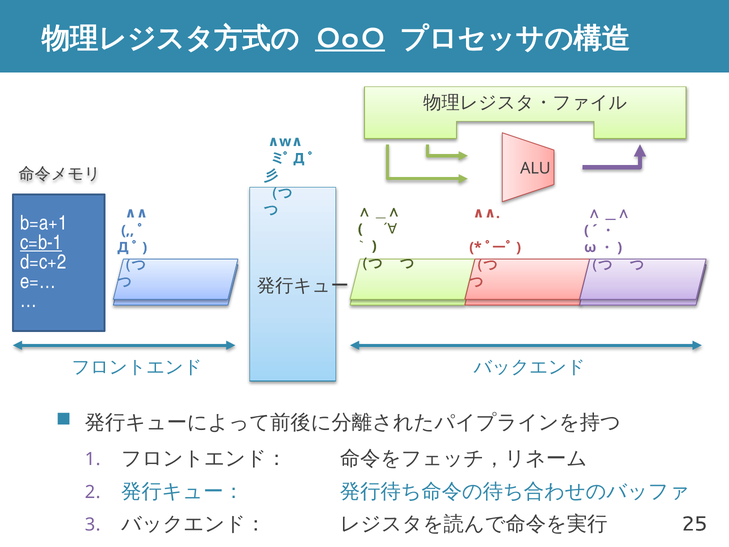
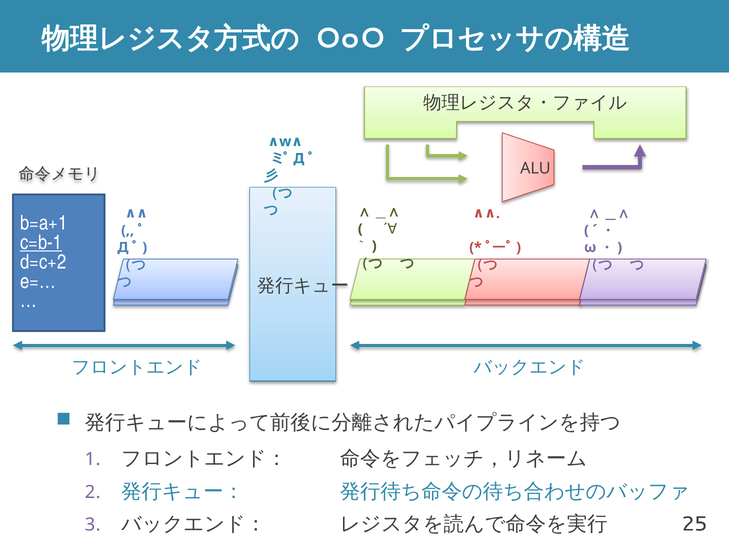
OoO underline: present -> none
